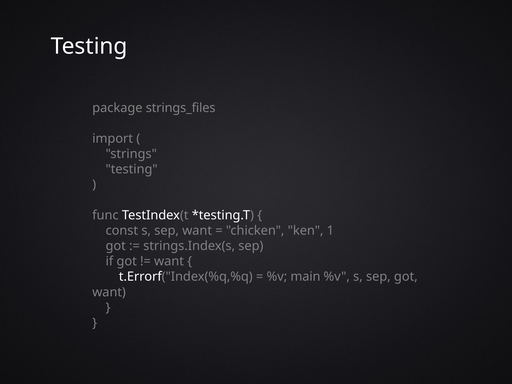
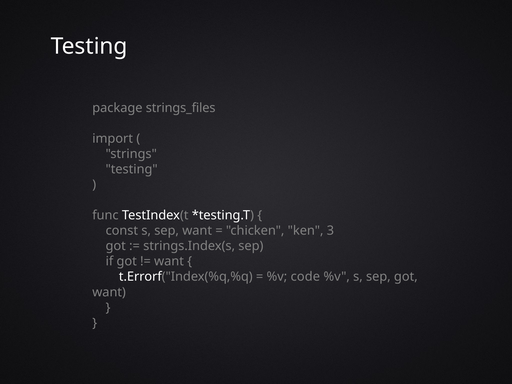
1: 1 -> 3
main: main -> code
